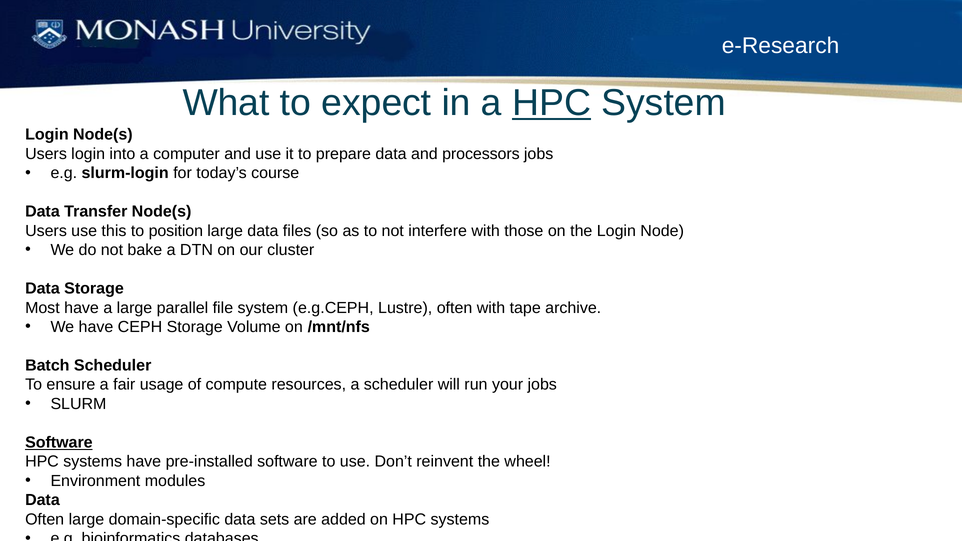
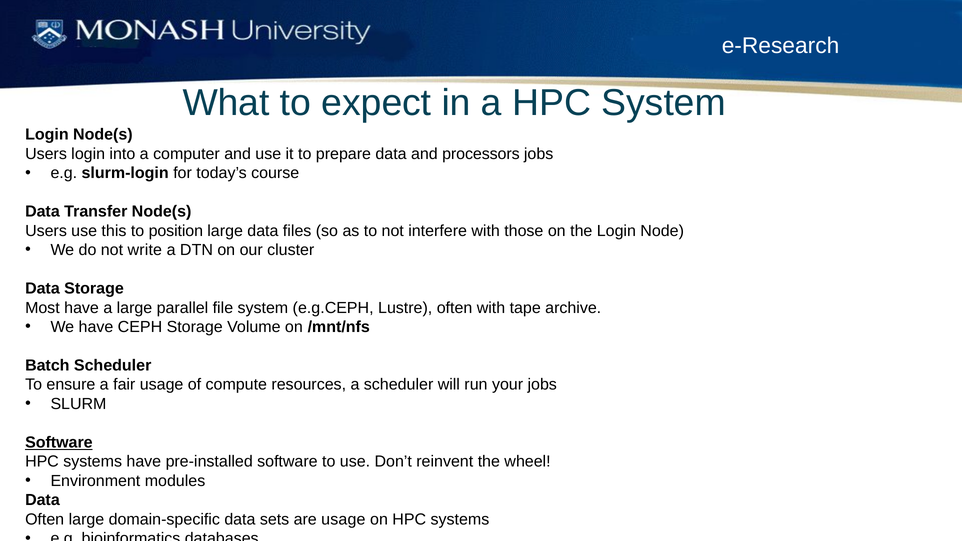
HPC at (552, 103) underline: present -> none
bake: bake -> write
are added: added -> usage
